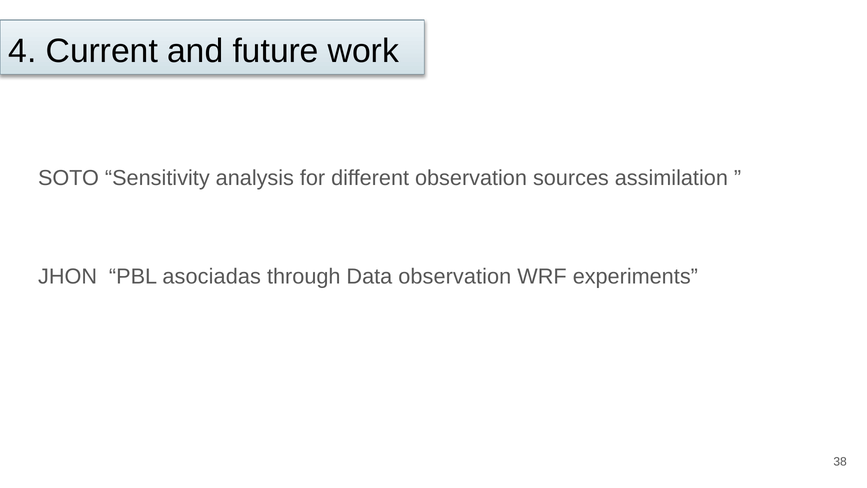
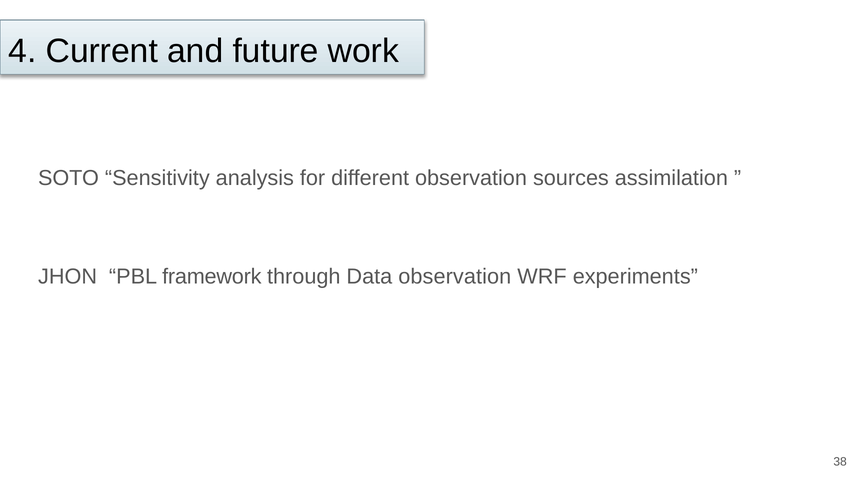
asociadas: asociadas -> framework
